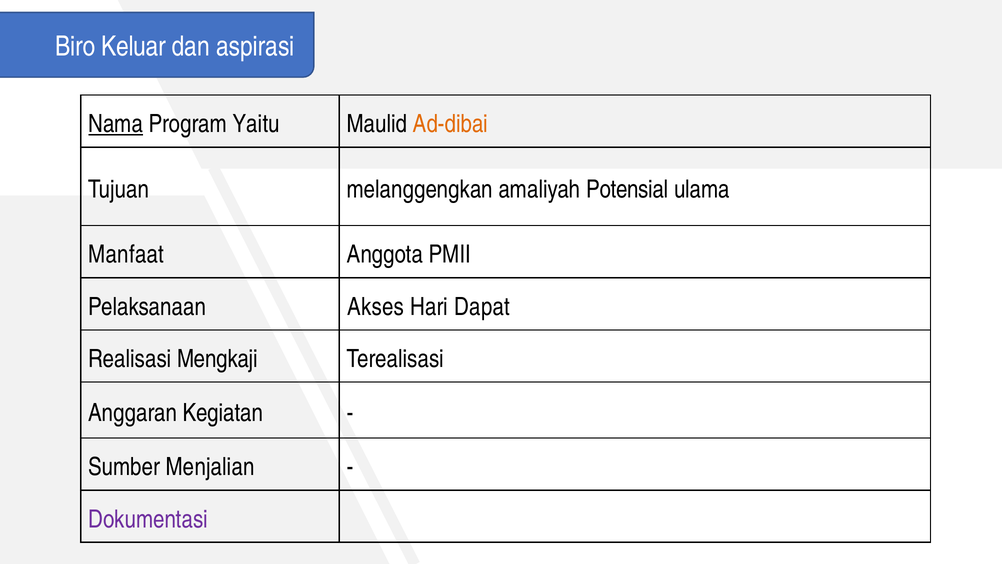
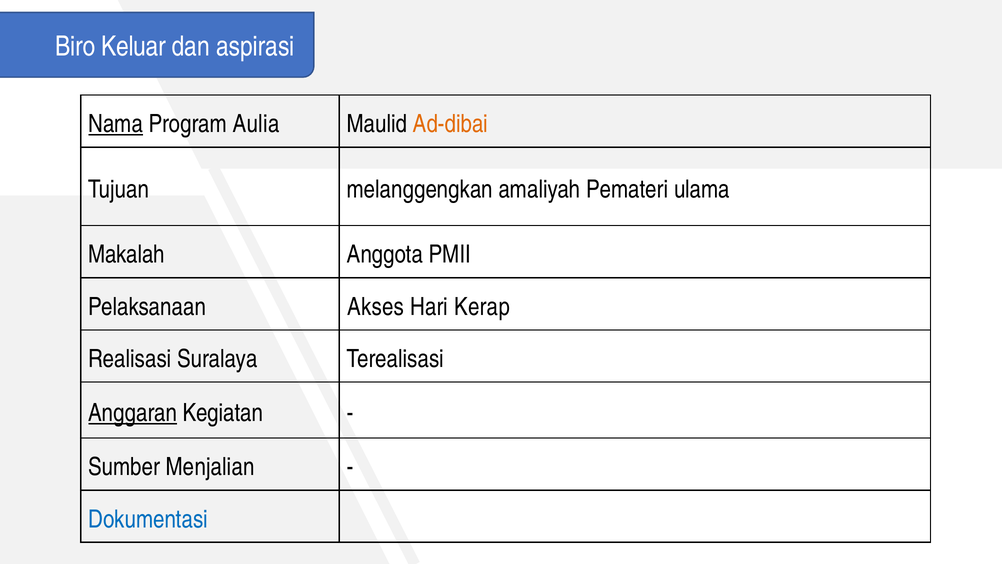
Yaitu: Yaitu -> Aulia
Potensial: Potensial -> Pemateri
Manfaat: Manfaat -> Makalah
Dapat: Dapat -> Kerap
Mengkaji: Mengkaji -> Suralaya
Anggaran underline: none -> present
Dokumentasi colour: purple -> blue
